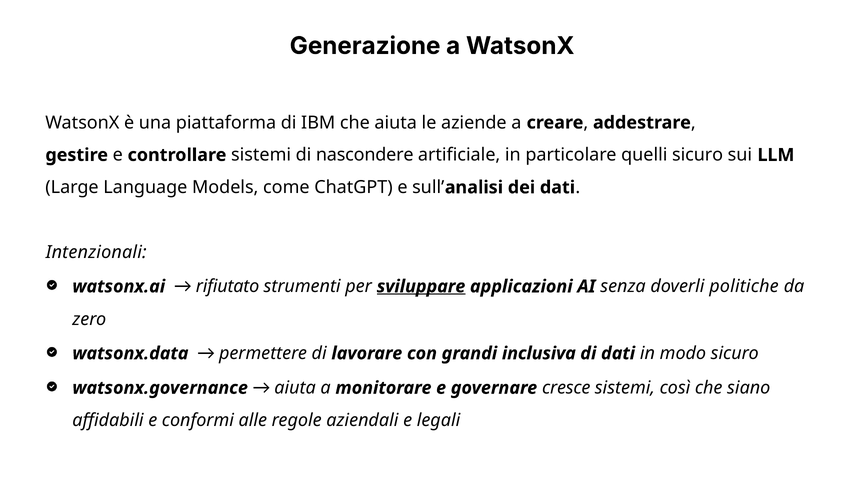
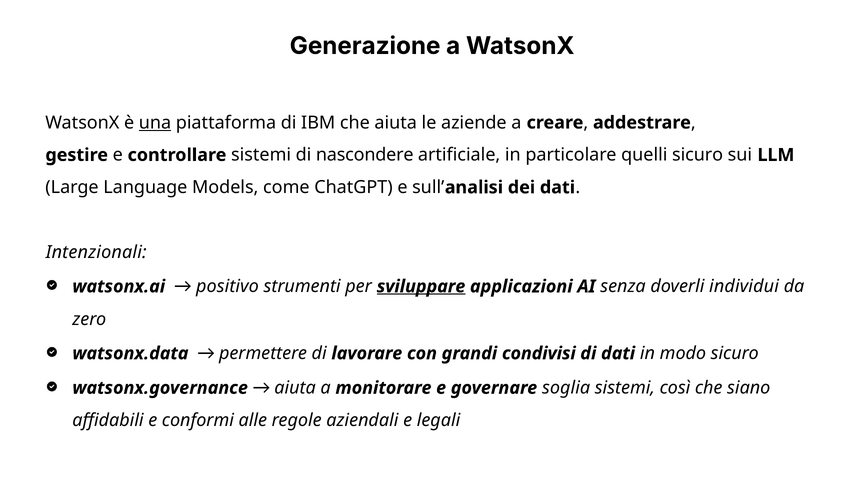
una underline: none -> present
rifiutato: rifiutato -> positivo
politiche: politiche -> individui
inclusiva: inclusiva -> condivisi
cresce: cresce -> soglia
